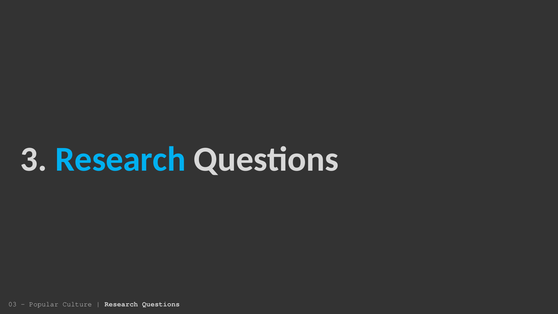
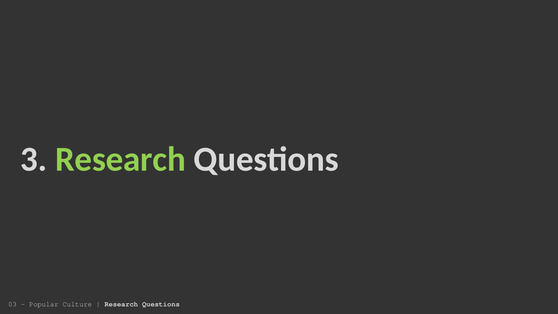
Research at (120, 159) colour: light blue -> light green
